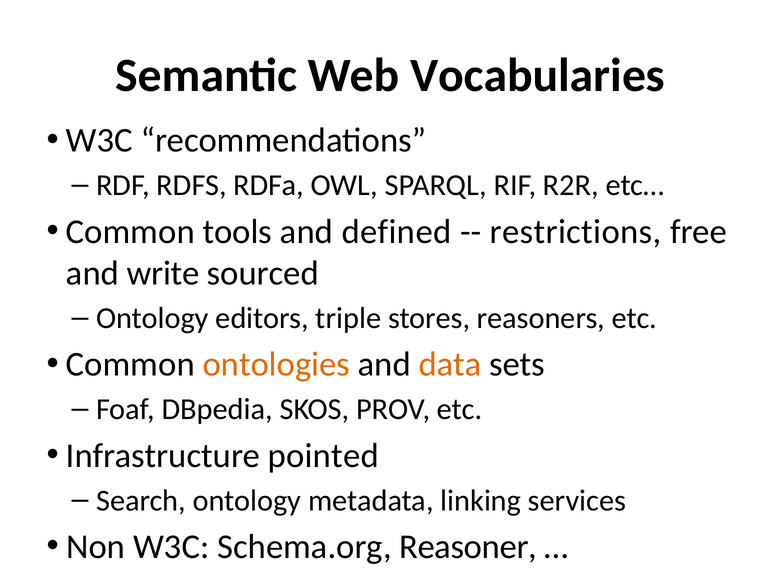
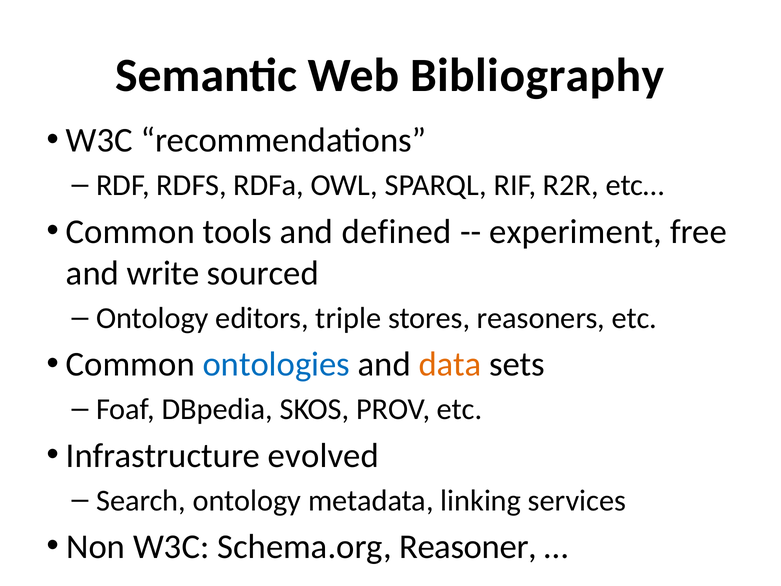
Vocabularies: Vocabularies -> Bibliography
restrictions: restrictions -> experiment
ontologies colour: orange -> blue
pointed: pointed -> evolved
